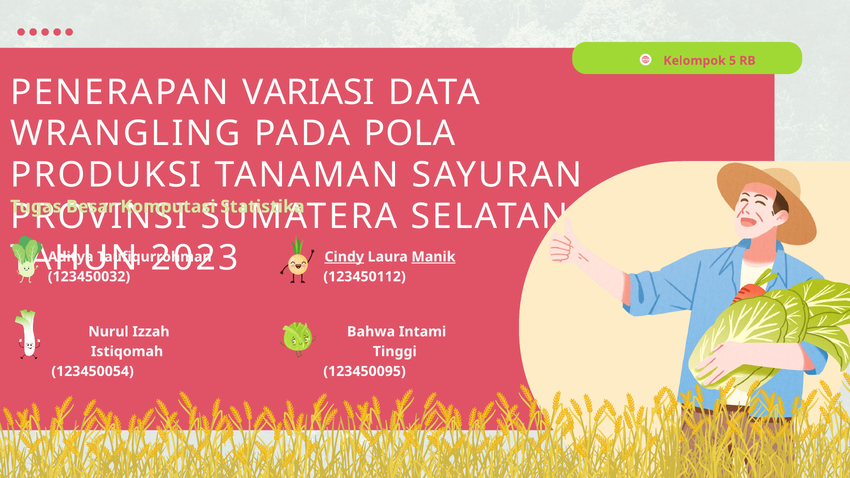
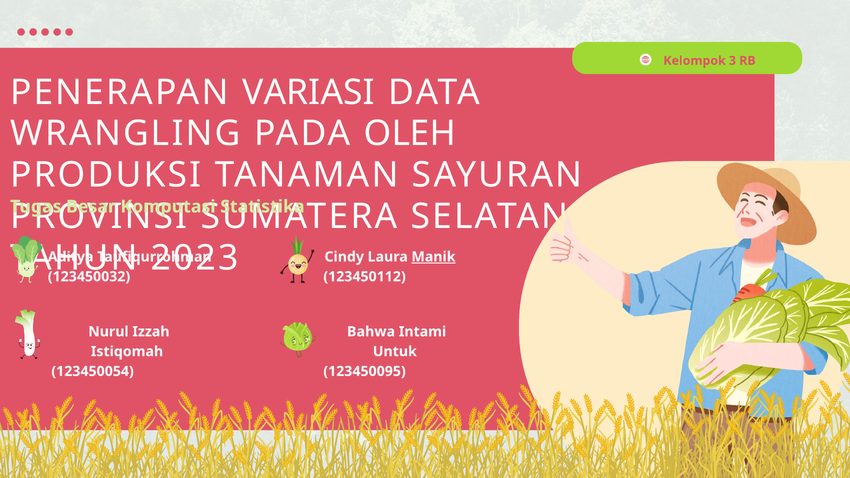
5: 5 -> 3
POLA: POLA -> OLEH
Cindy underline: present -> none
Tinggi: Tinggi -> Untuk
